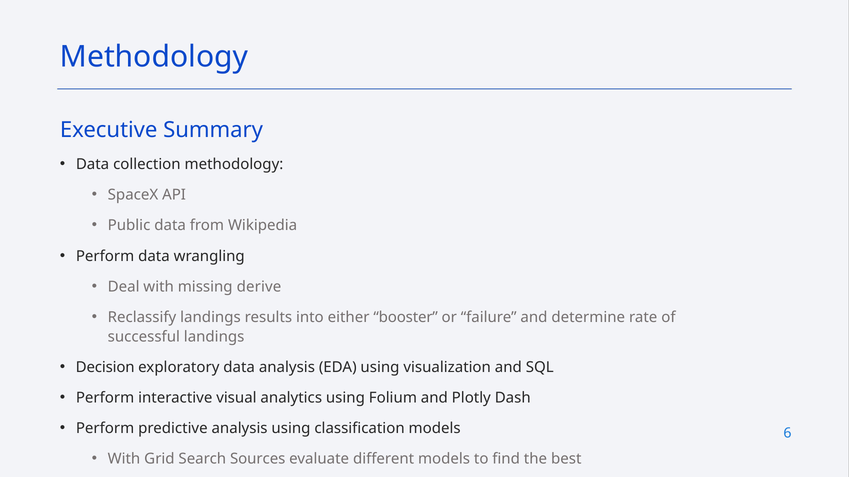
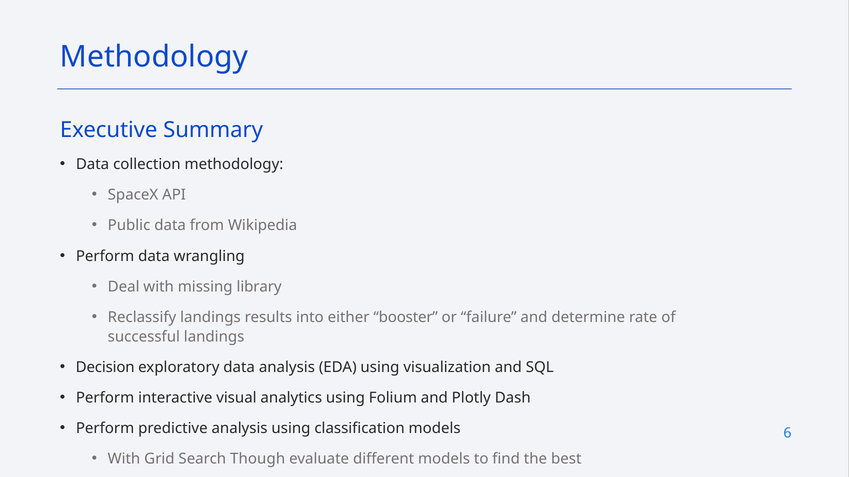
derive: derive -> library
Sources: Sources -> Though
